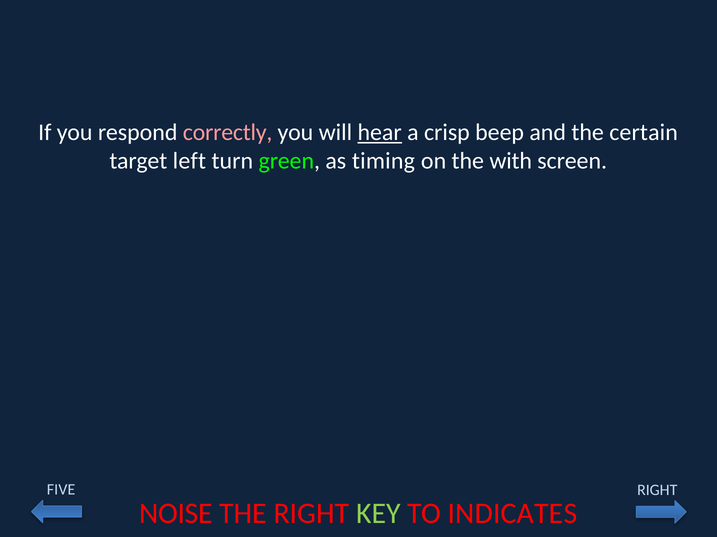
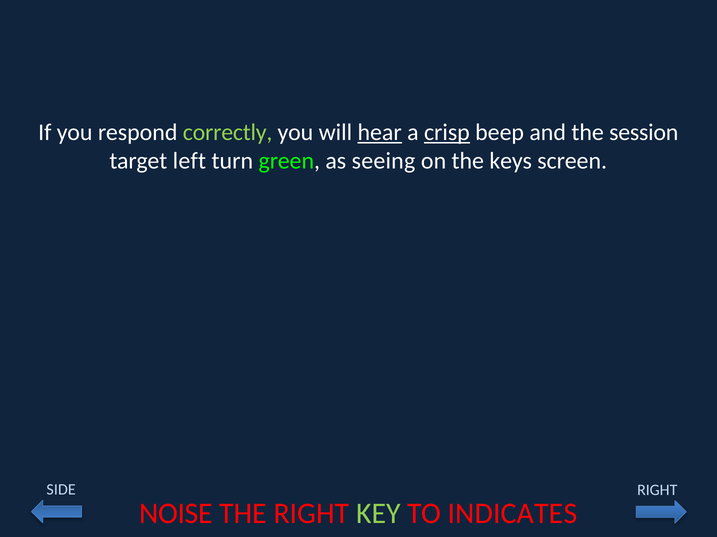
correctly colour: pink -> light green
crisp underline: none -> present
certain: certain -> session
timing: timing -> seeing
with: with -> keys
FIVE: FIVE -> SIDE
